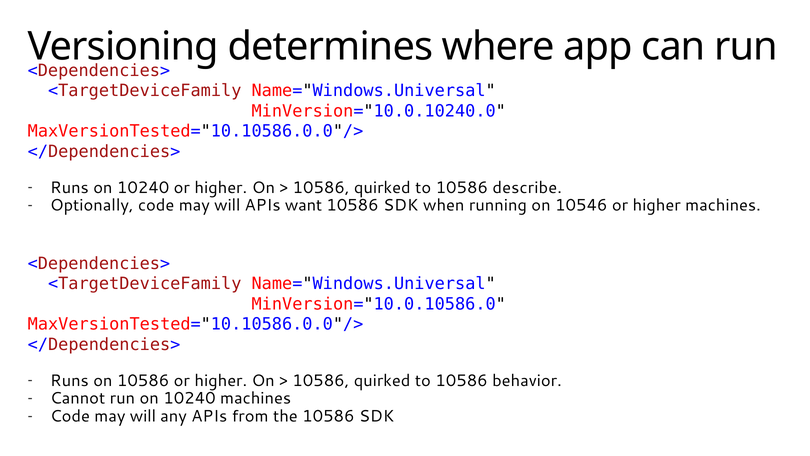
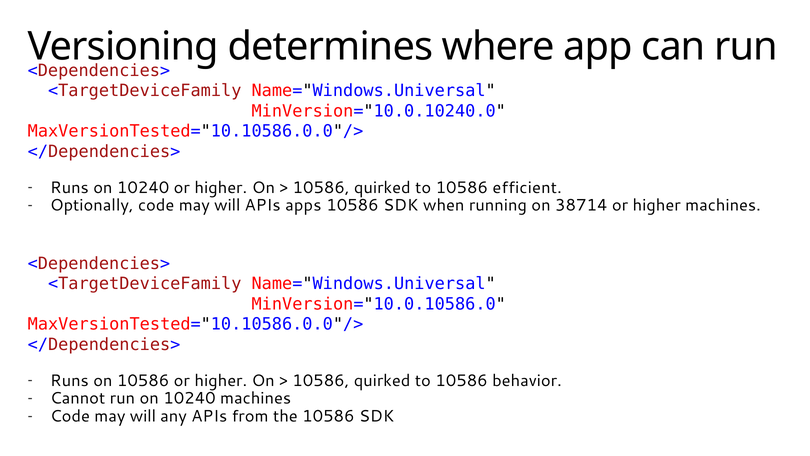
describe: describe -> efficient
want: want -> apps
10546: 10546 -> 38714
